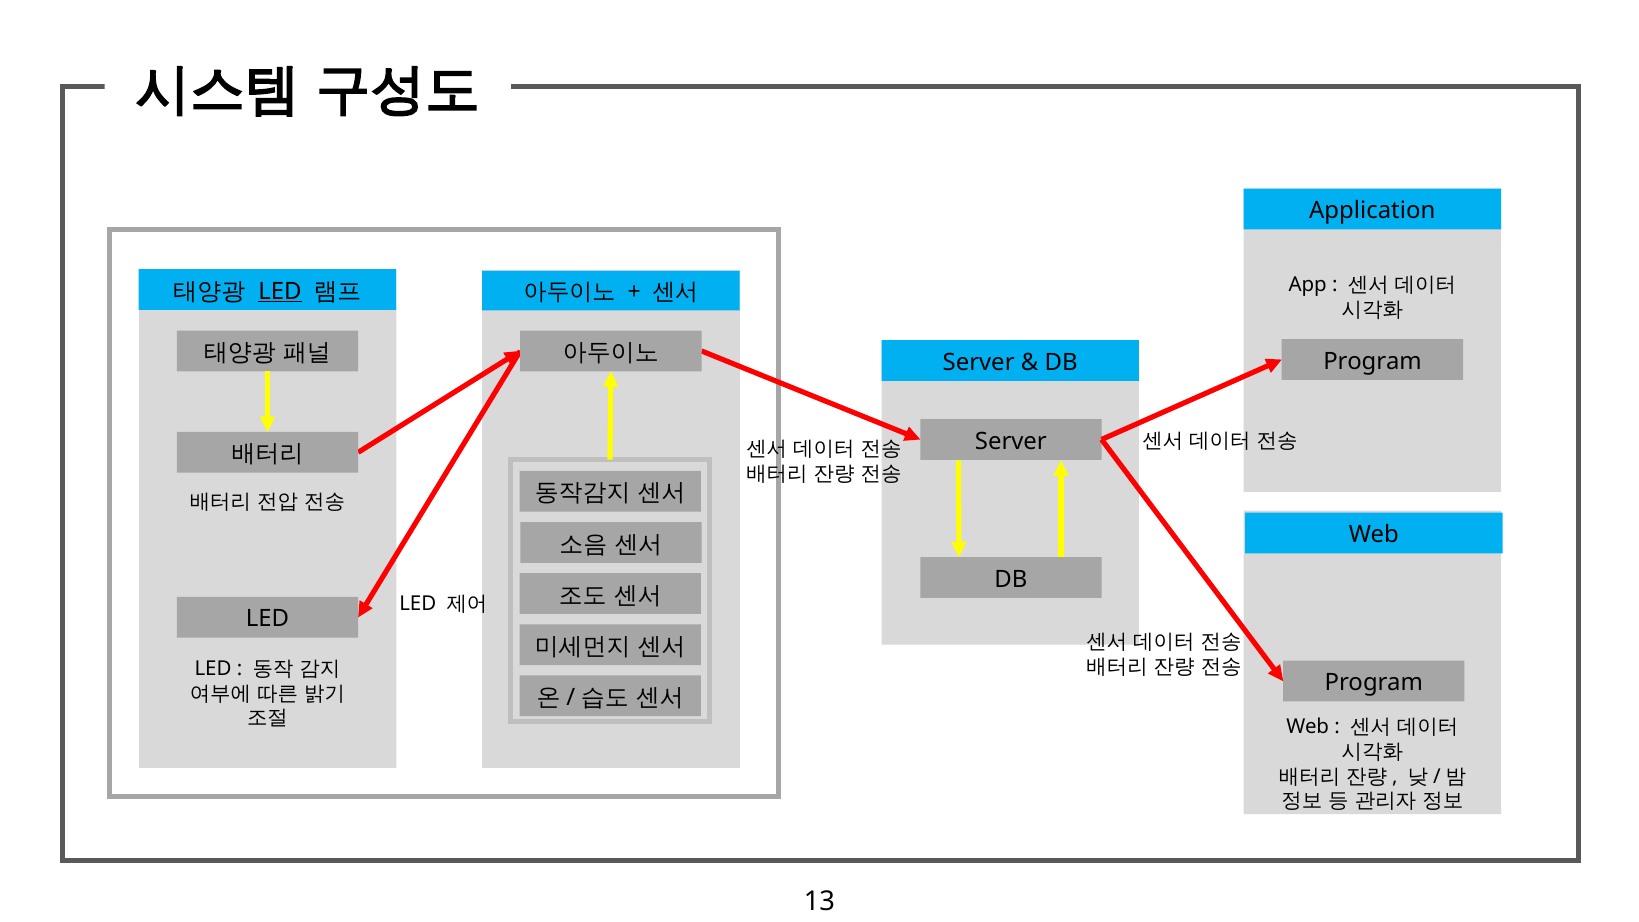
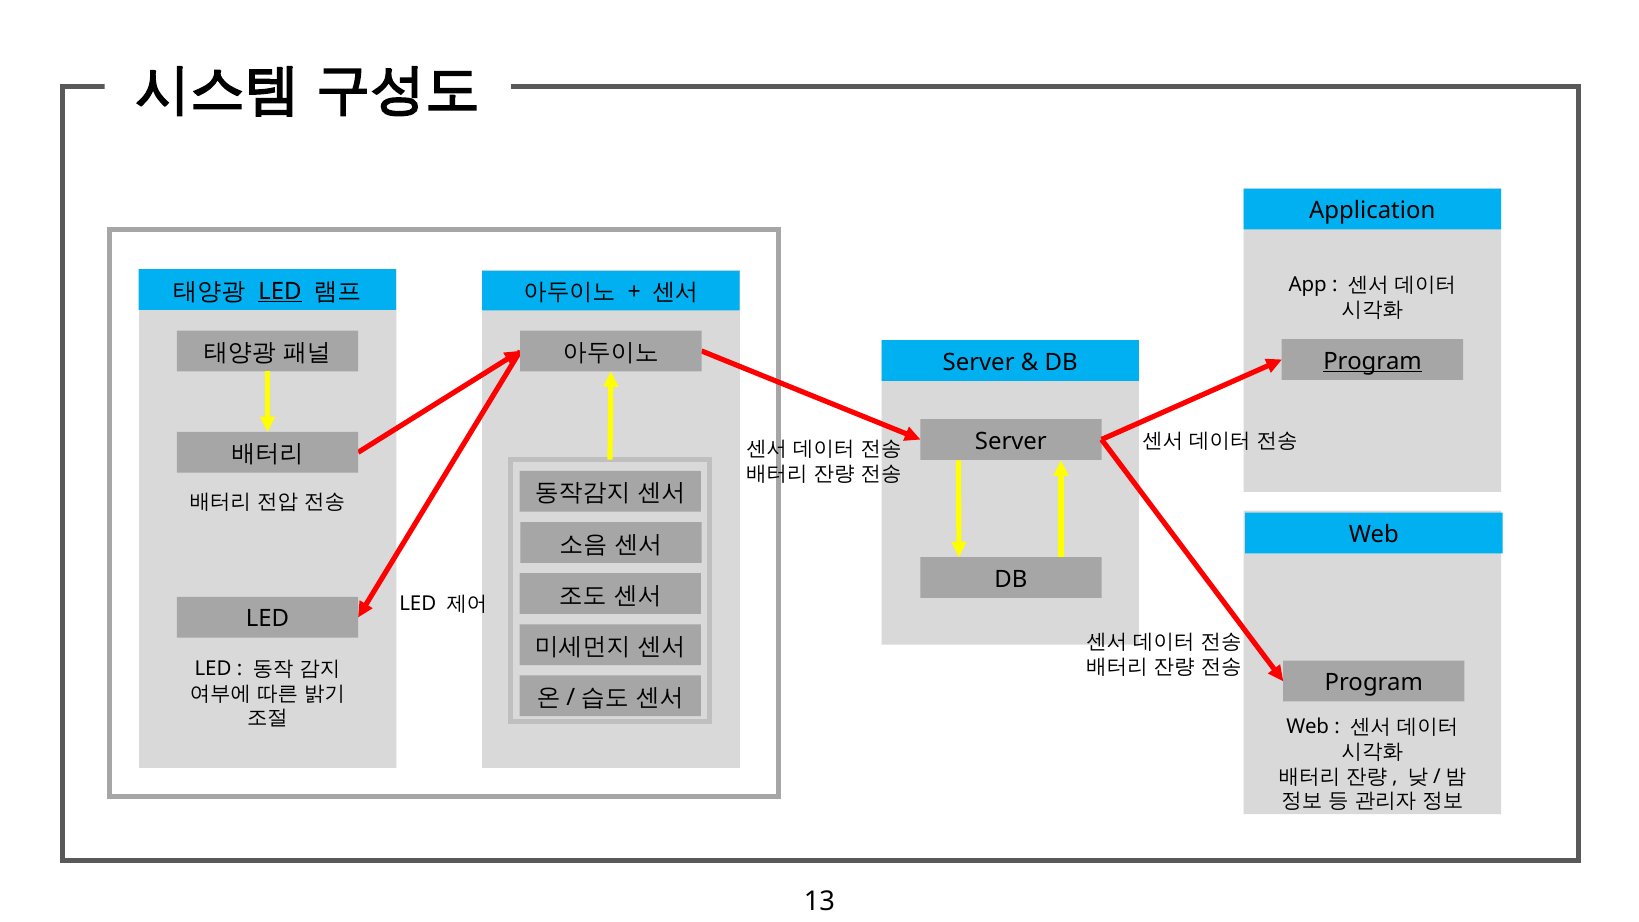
Program at (1372, 361) underline: none -> present
